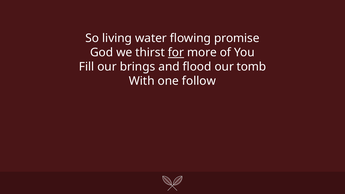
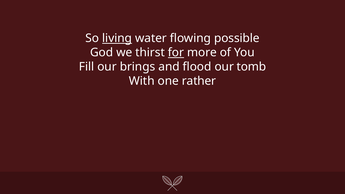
living underline: none -> present
promise: promise -> possible
follow: follow -> rather
